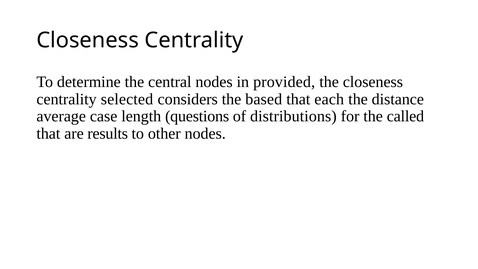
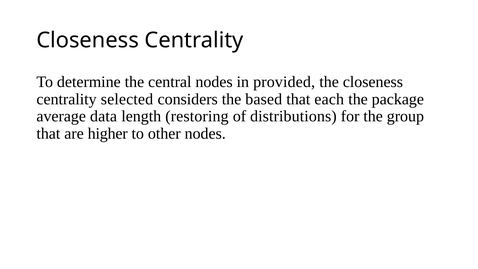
distance: distance -> package
case: case -> data
questions: questions -> restoring
called: called -> group
results: results -> higher
